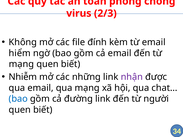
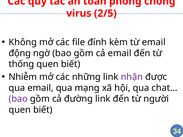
2/3: 2/3 -> 2/5
hiểm: hiểm -> động
mạng at (21, 64): mạng -> thống
bao at (18, 99) colour: blue -> purple
